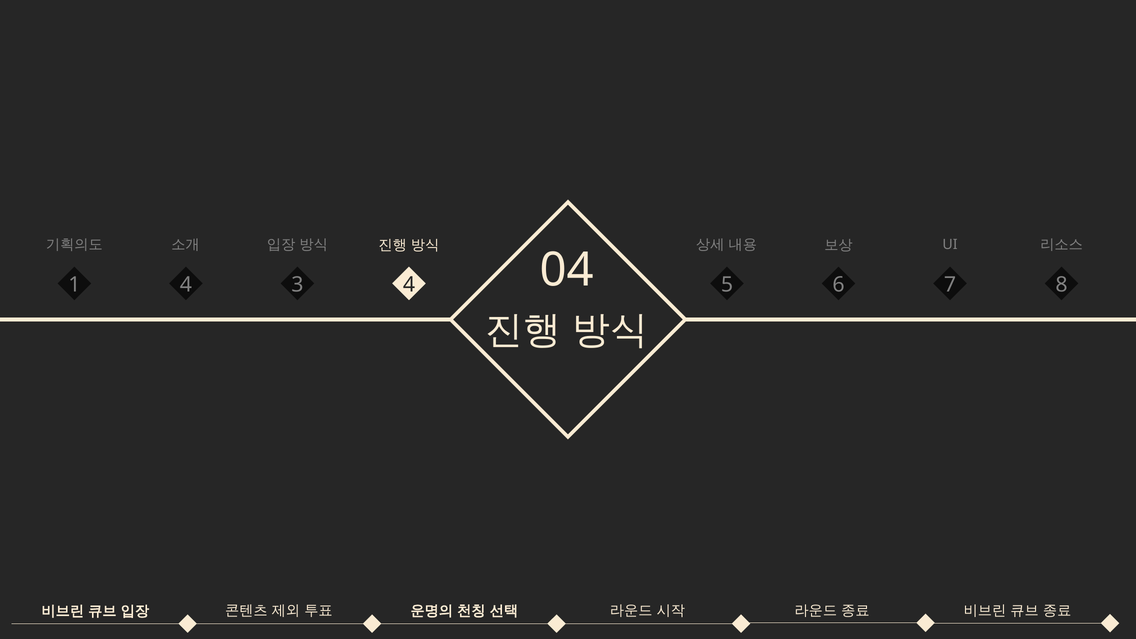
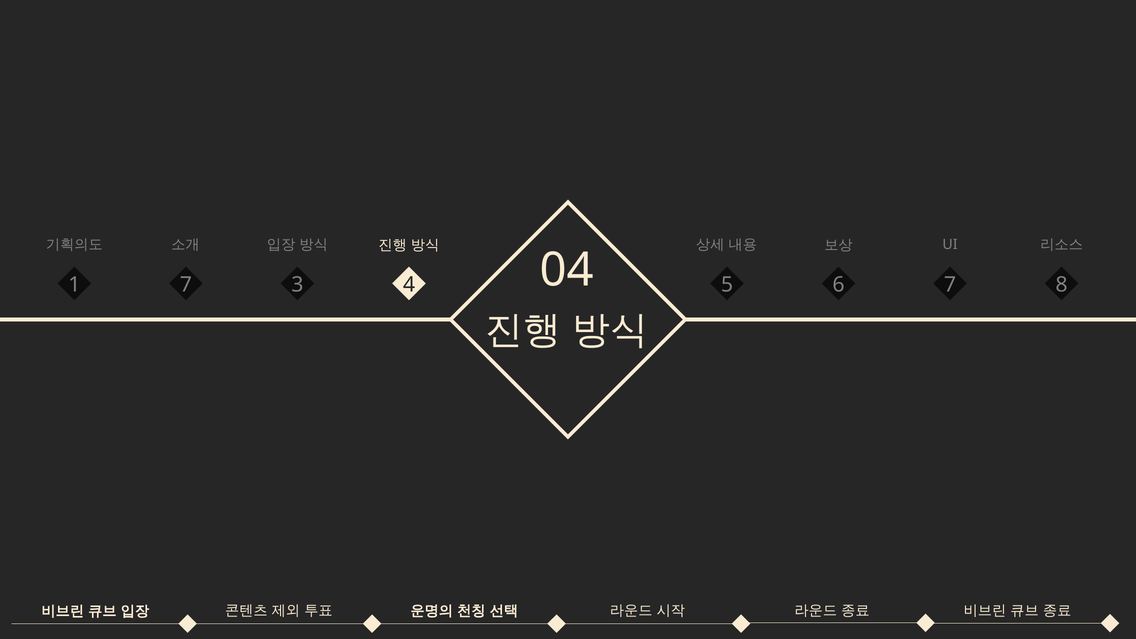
1 4: 4 -> 7
